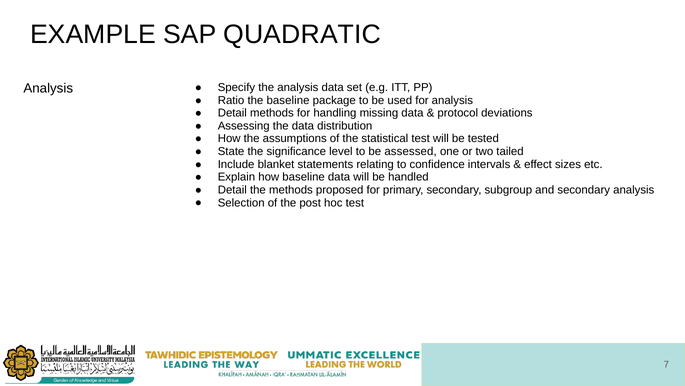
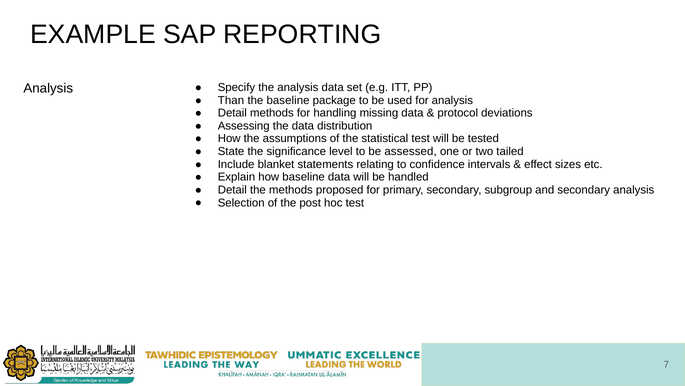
QUADRATIC: QUADRATIC -> REPORTING
Ratio: Ratio -> Than
